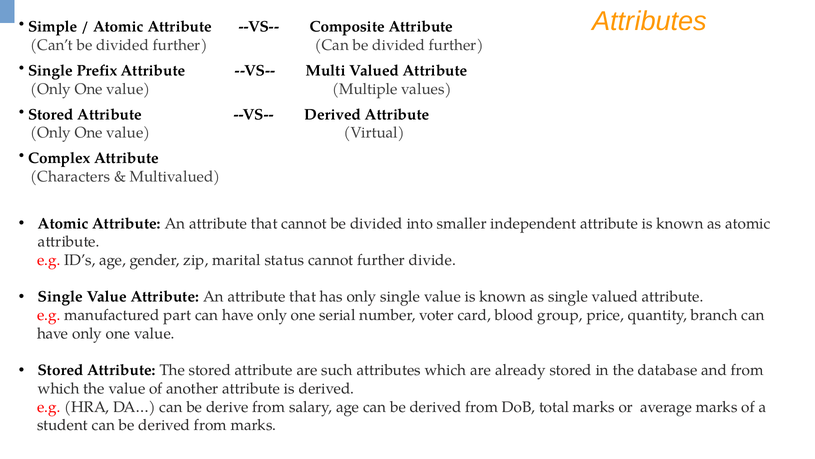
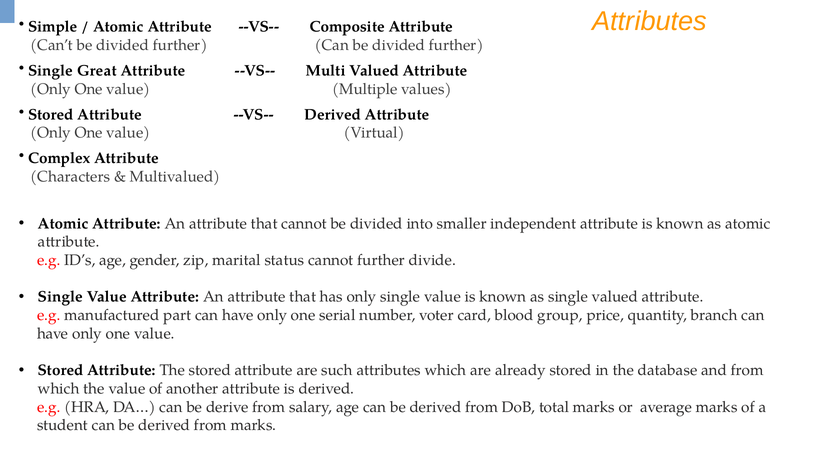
Prefix: Prefix -> Great
